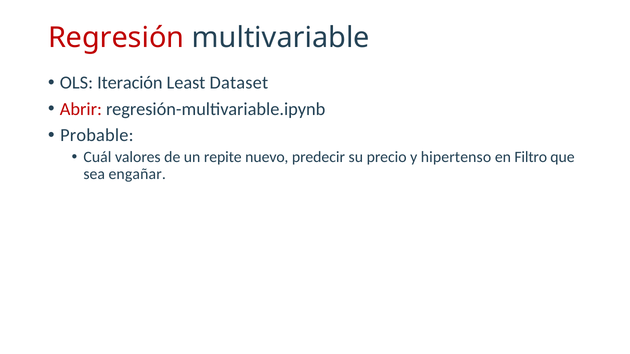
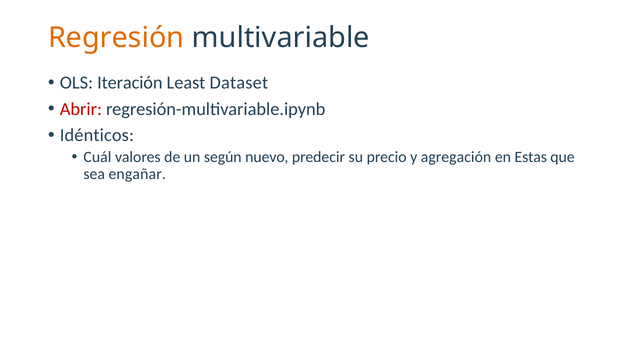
Regresión colour: red -> orange
Probable: Probable -> Idénticos
repite: repite -> según
hipertenso: hipertenso -> agregación
Filtro: Filtro -> Estas
